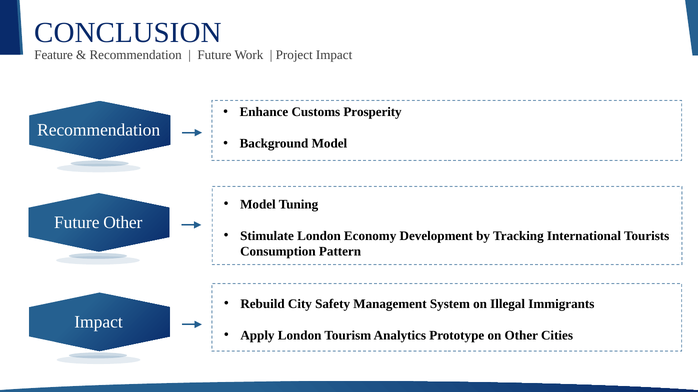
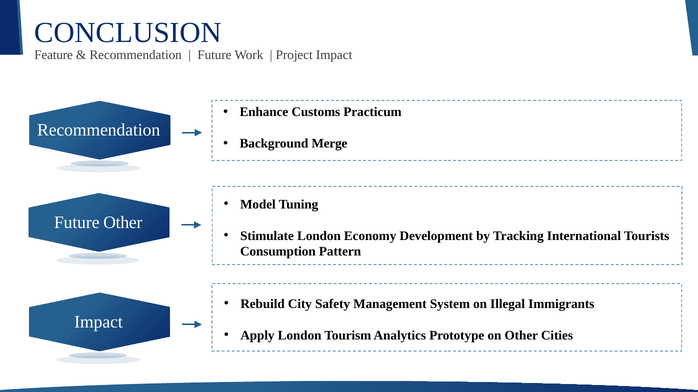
Prosperity: Prosperity -> Practicum
Background Model: Model -> Merge
